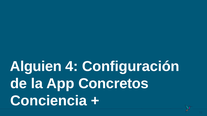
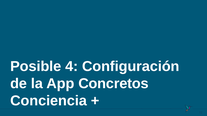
Alguien: Alguien -> Posible
